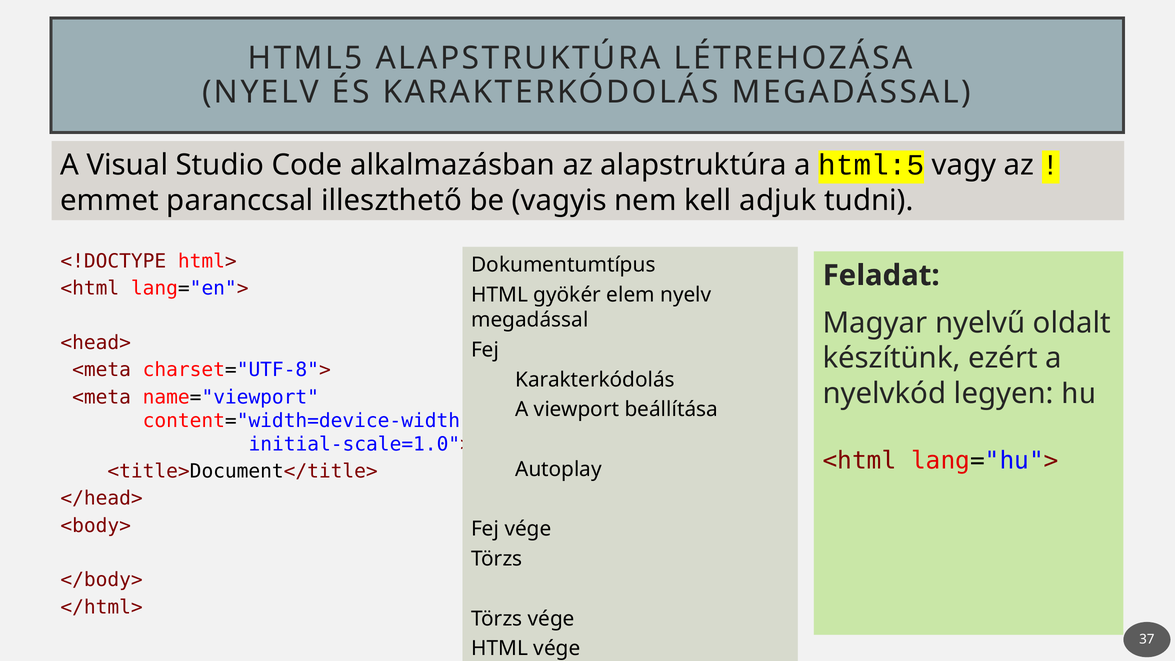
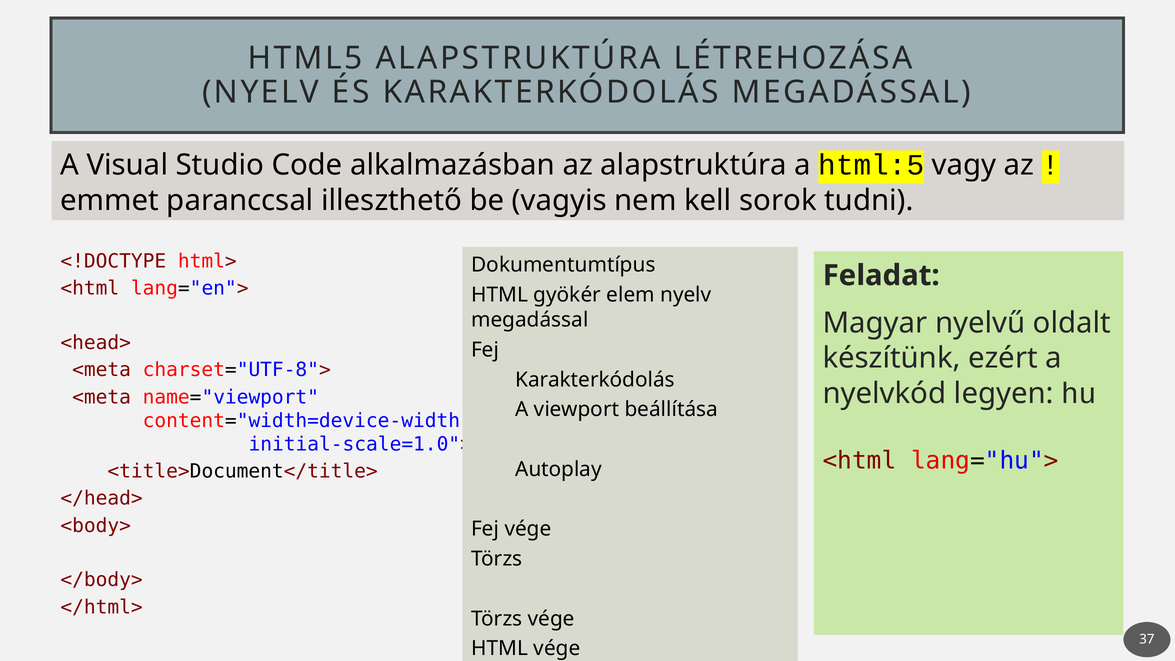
adjuk: adjuk -> sorok
